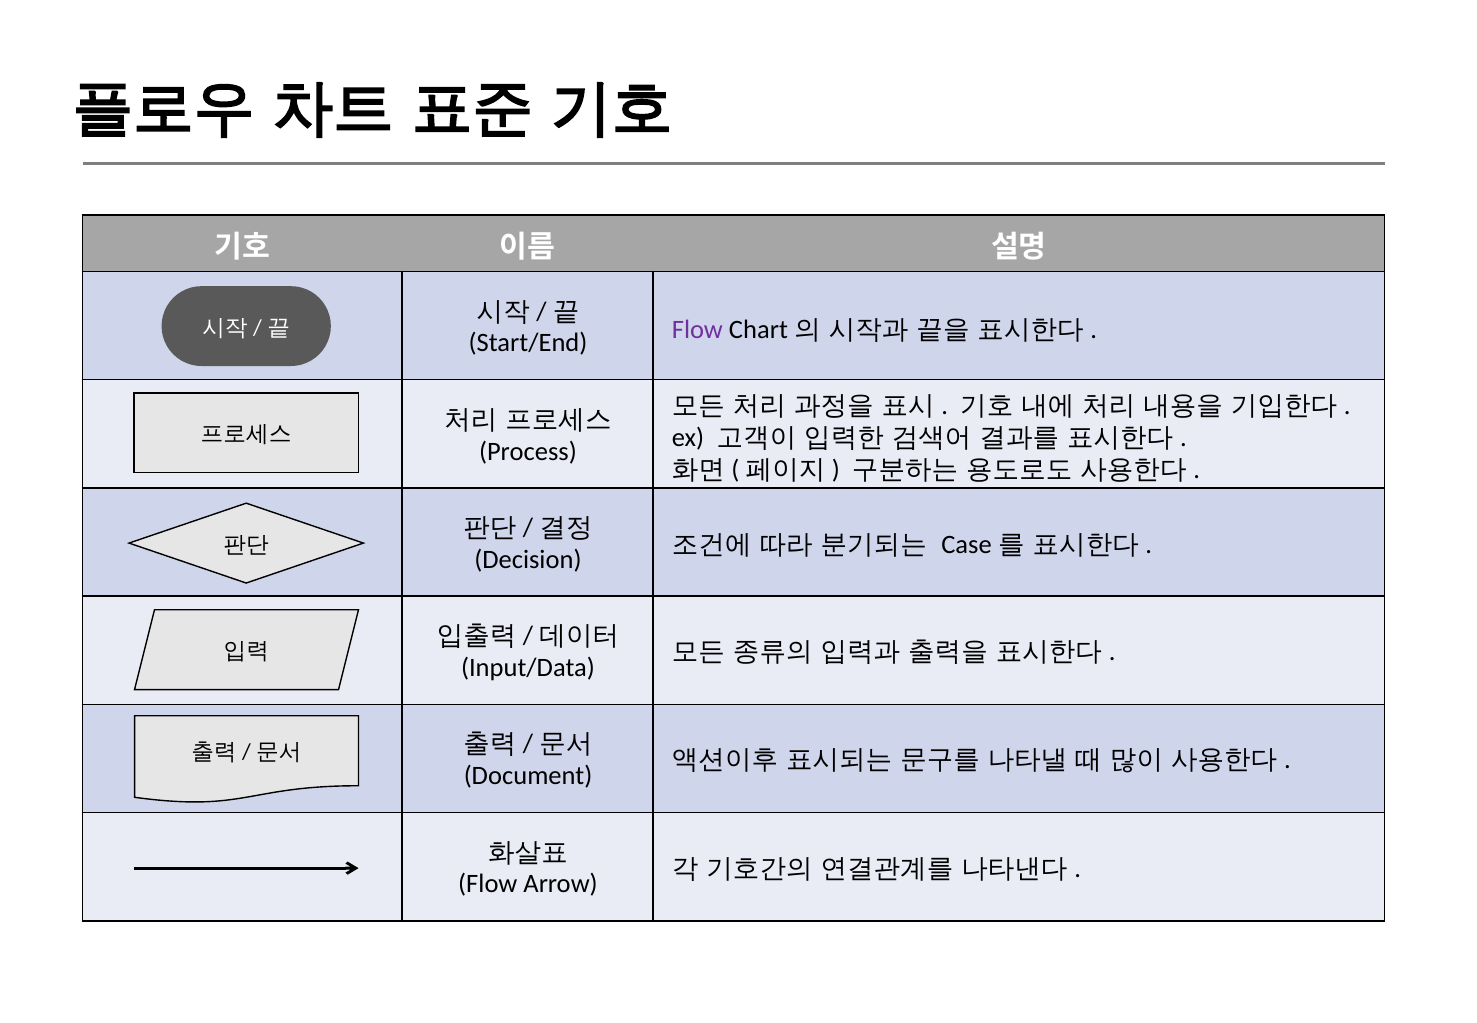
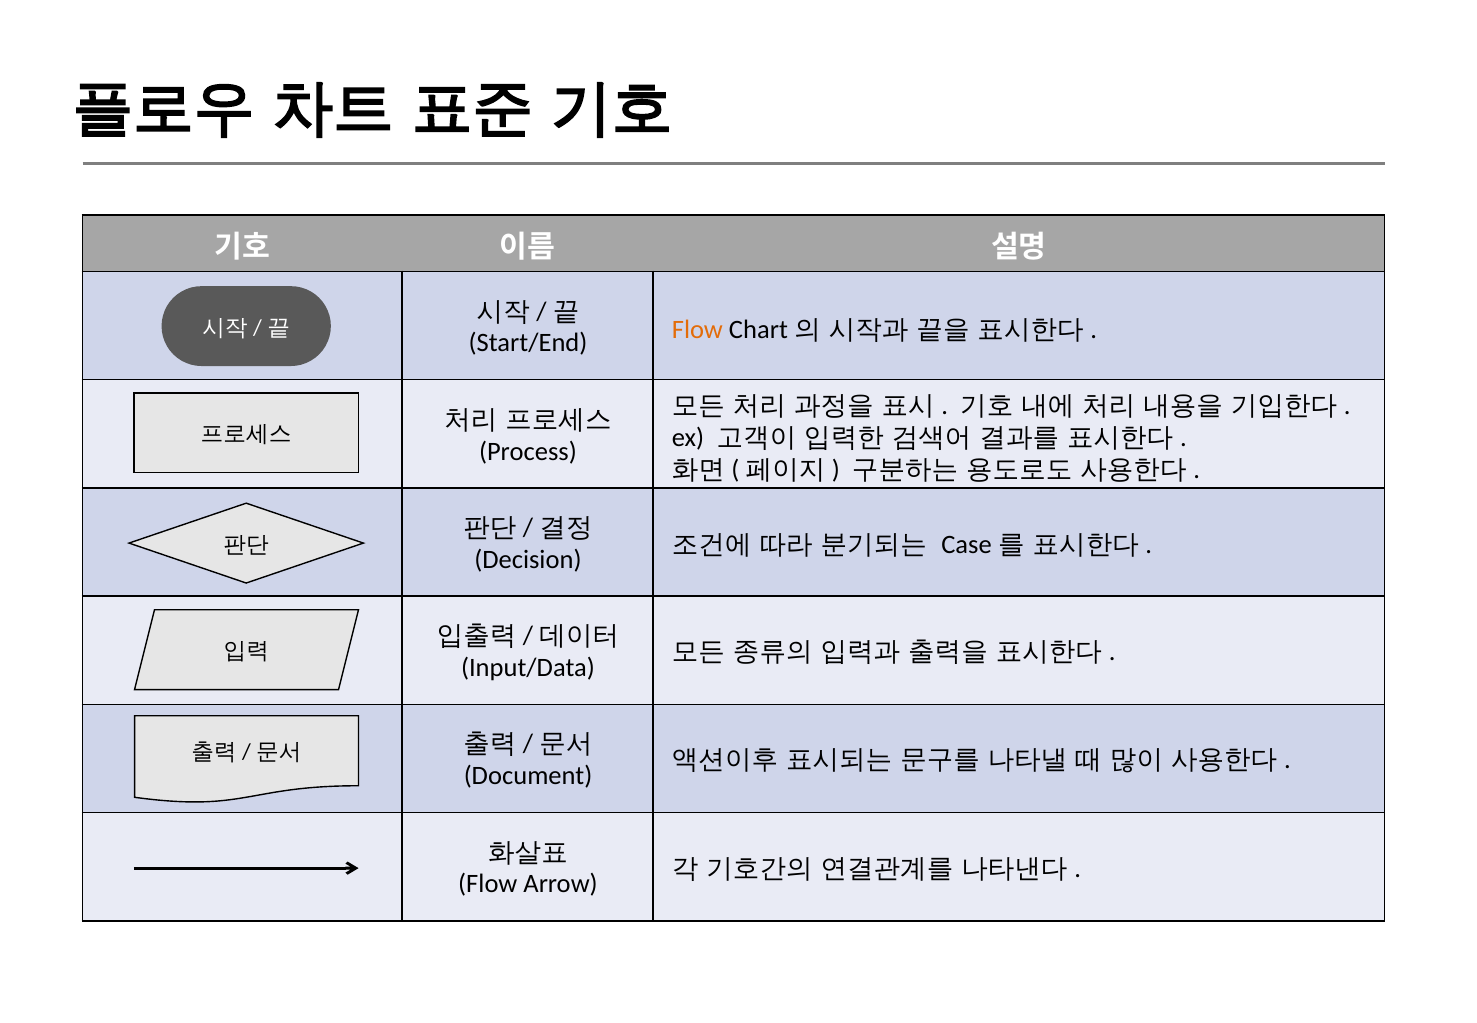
Flow at (697, 330) colour: purple -> orange
